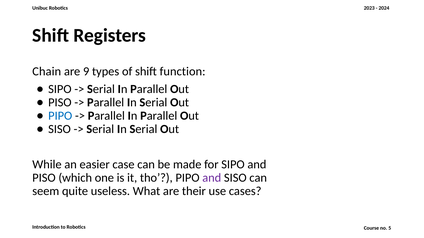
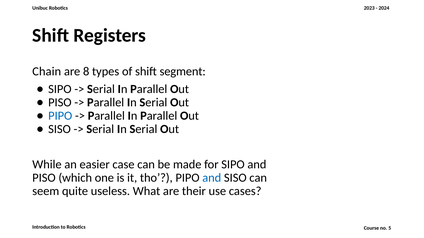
9: 9 -> 8
function: function -> segment
and at (212, 178) colour: purple -> blue
